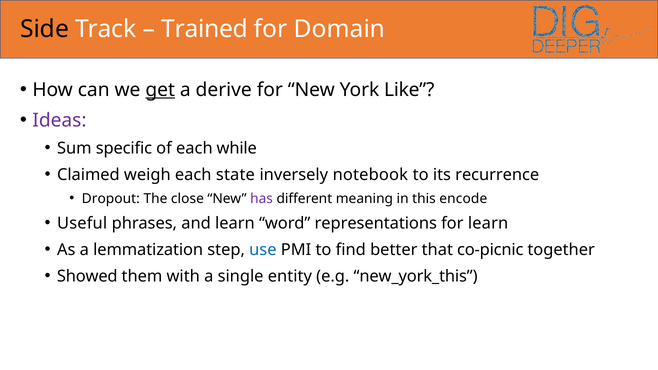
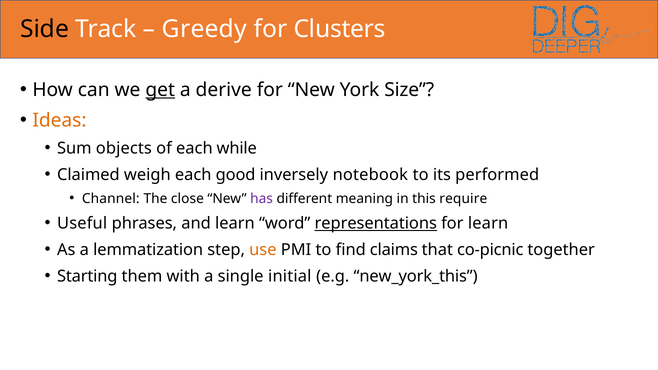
Trained: Trained -> Greedy
Domain: Domain -> Clusters
Like: Like -> Size
Ideas colour: purple -> orange
specific: specific -> objects
state: state -> good
recurrence: recurrence -> performed
Dropout: Dropout -> Channel
encode: encode -> require
representations underline: none -> present
use colour: blue -> orange
better: better -> claims
Showed: Showed -> Starting
entity: entity -> initial
